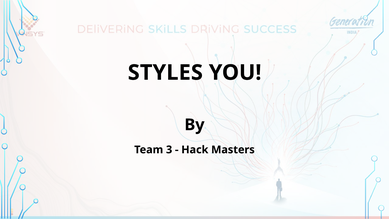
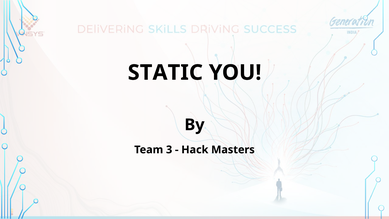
STYLES: STYLES -> STATIC
